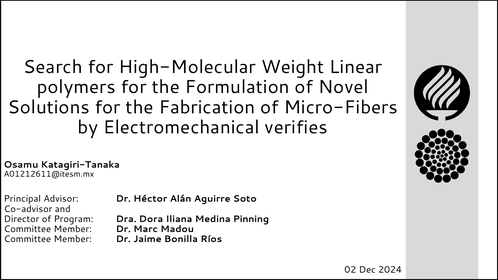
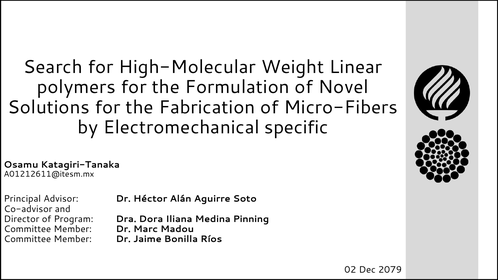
verifies: verifies -> specific
2024: 2024 -> 2079
